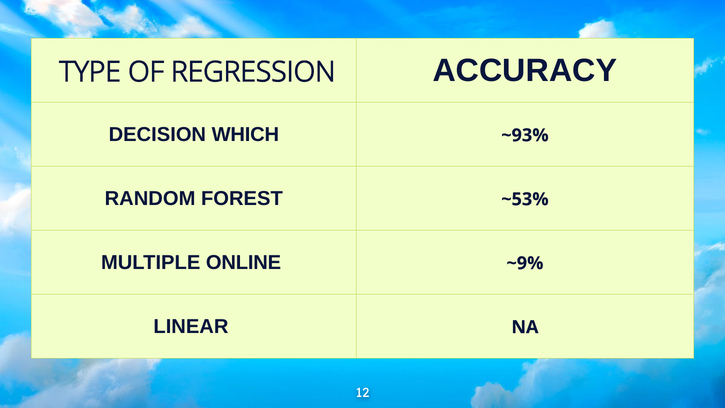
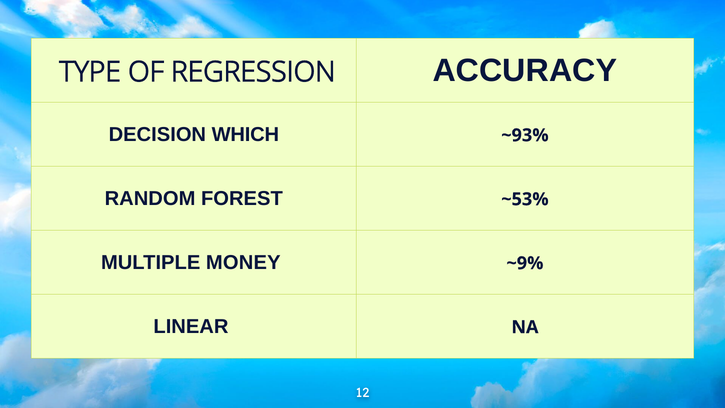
ONLINE: ONLINE -> MONEY
